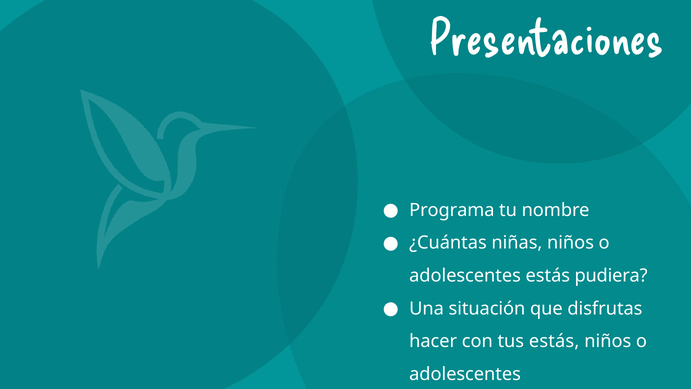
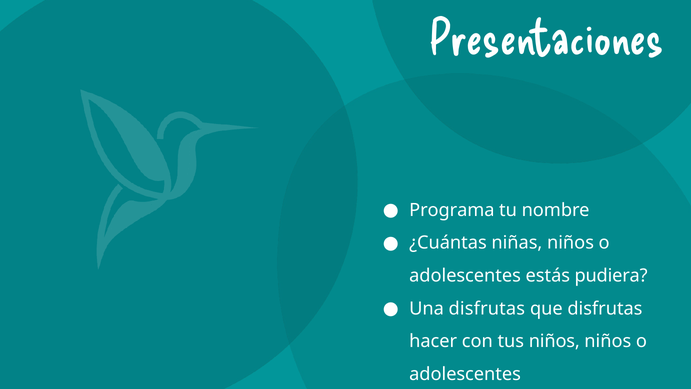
Una situación: situación -> disfrutas
tus estás: estás -> niños
